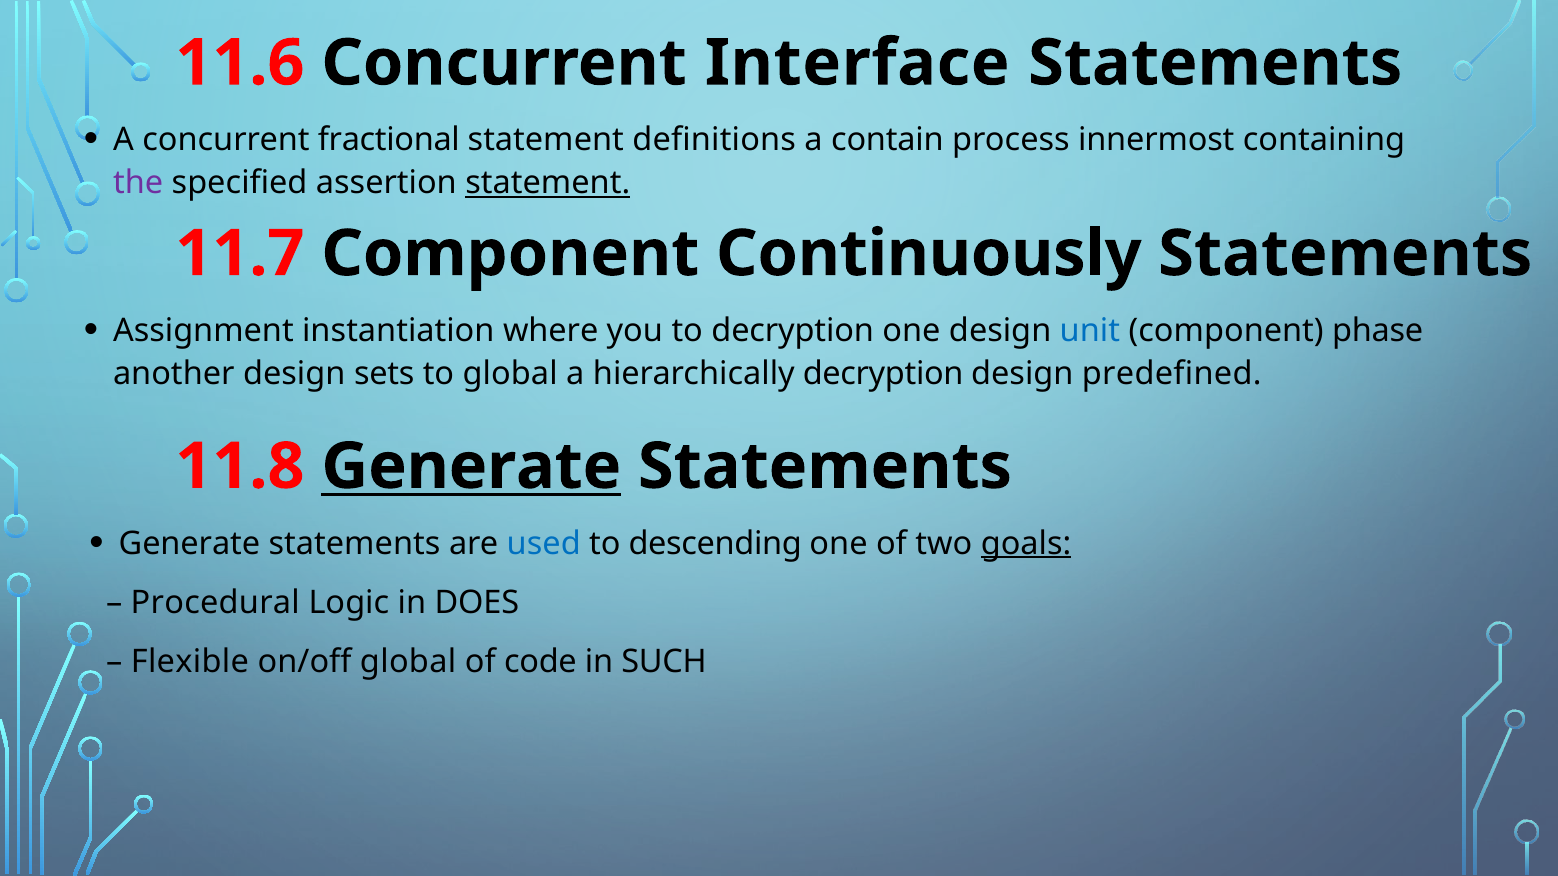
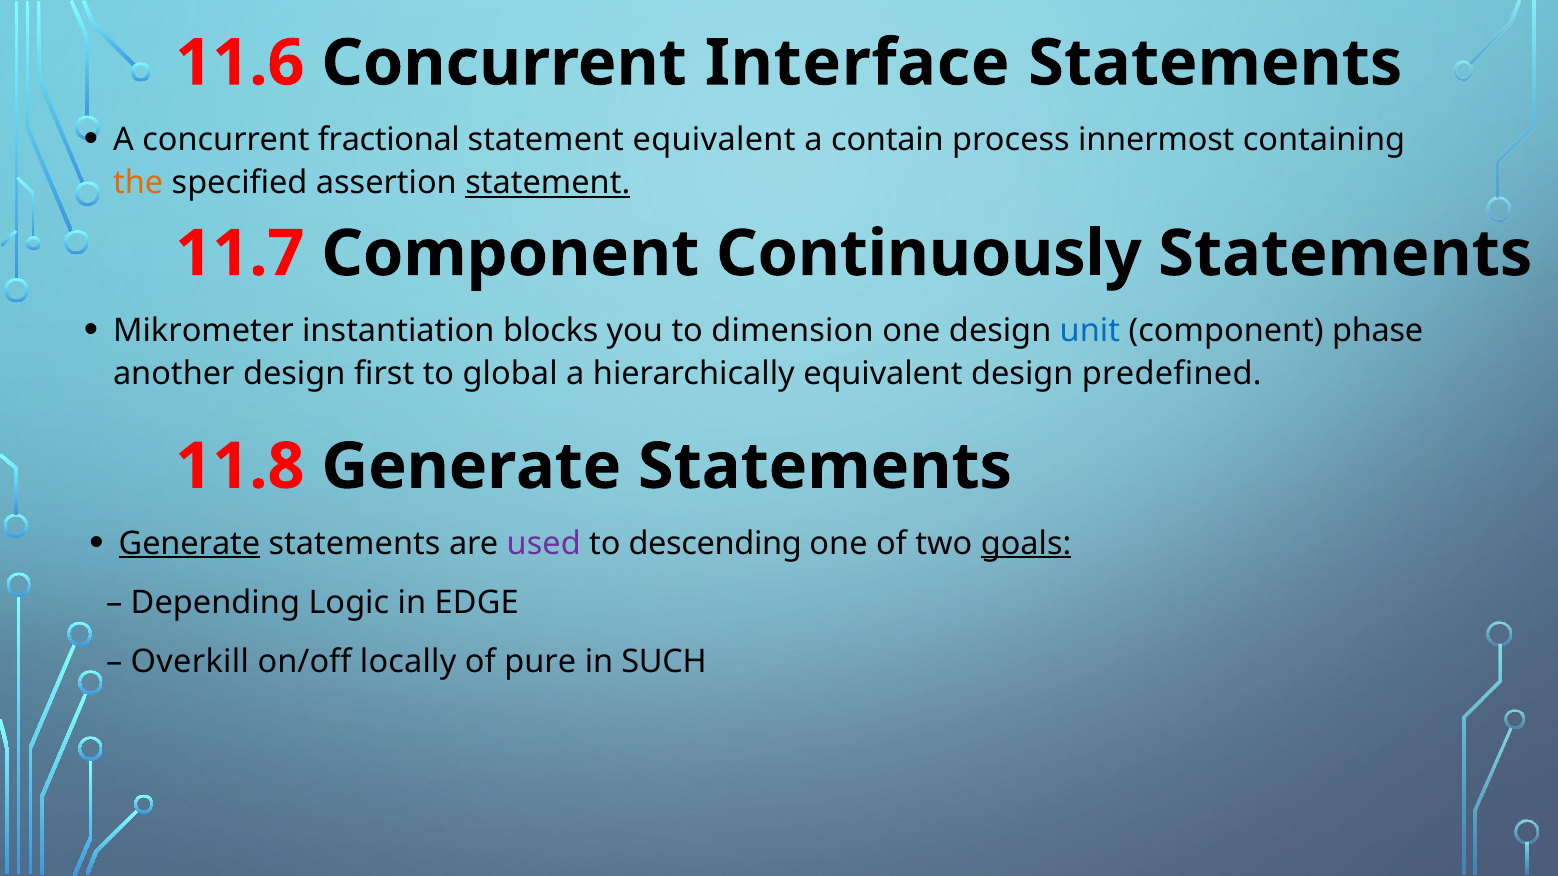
statement definitions: definitions -> equivalent
the colour: purple -> orange
Assignment: Assignment -> Mikrometer
where: where -> blocks
to decryption: decryption -> dimension
sets: sets -> first
hierarchically decryption: decryption -> equivalent
Generate at (471, 467) underline: present -> none
Generate at (189, 544) underline: none -> present
used colour: blue -> purple
Procedural: Procedural -> Depending
DOES: DOES -> EDGE
Flexible: Flexible -> Overkill
on/off global: global -> locally
code: code -> pure
